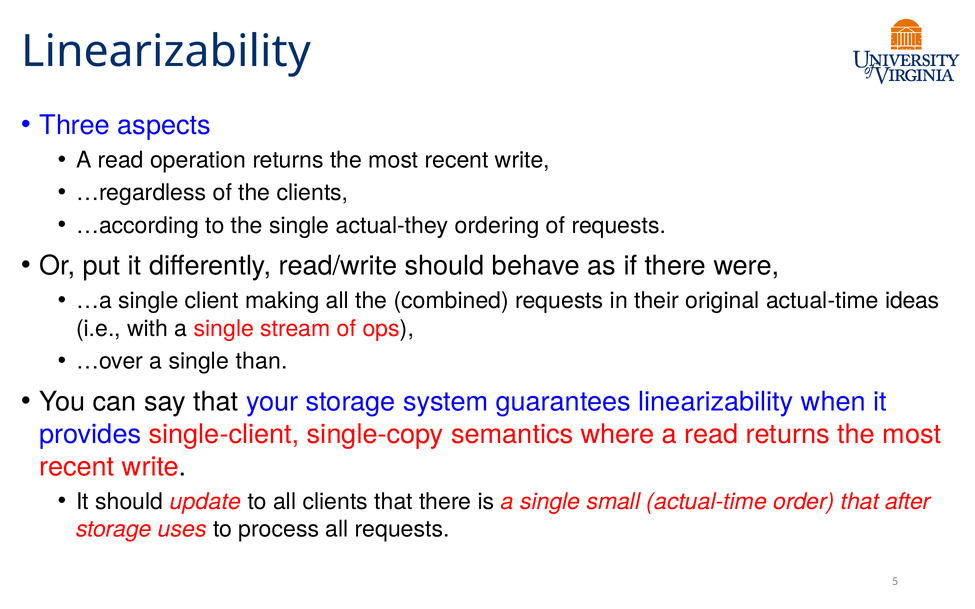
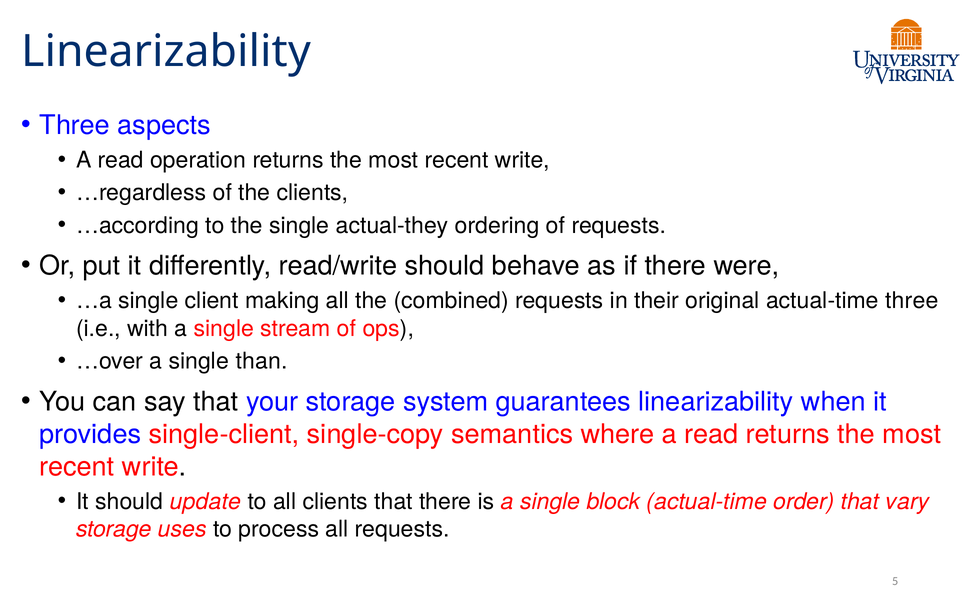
actual-time ideas: ideas -> three
small: small -> block
after: after -> vary
